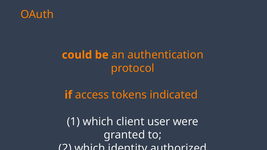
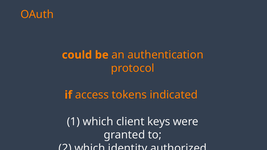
user: user -> keys
